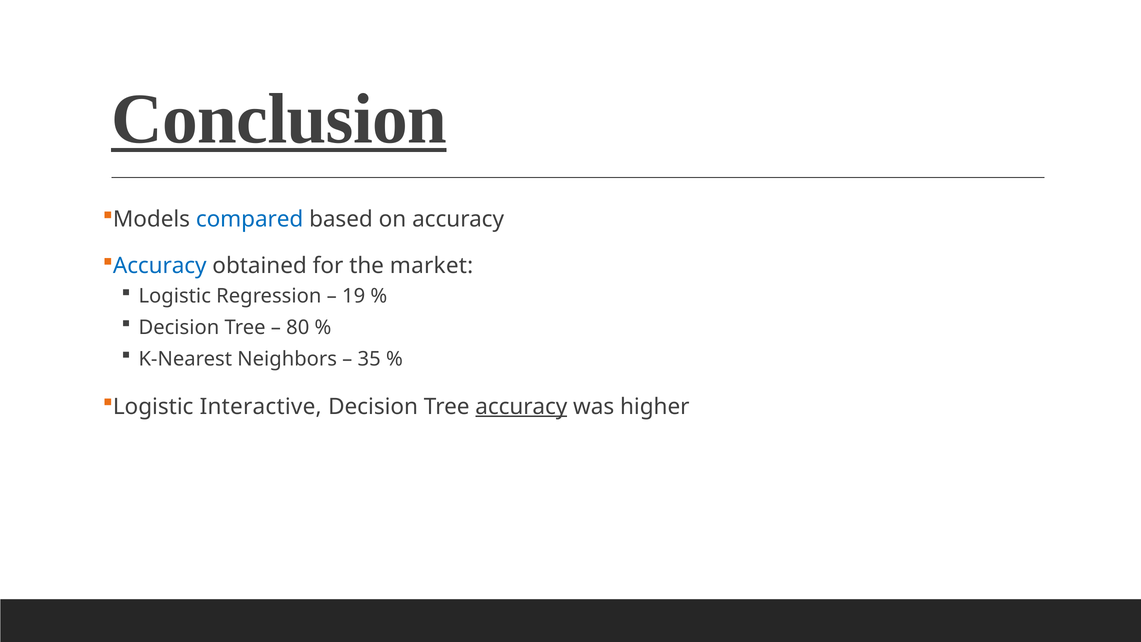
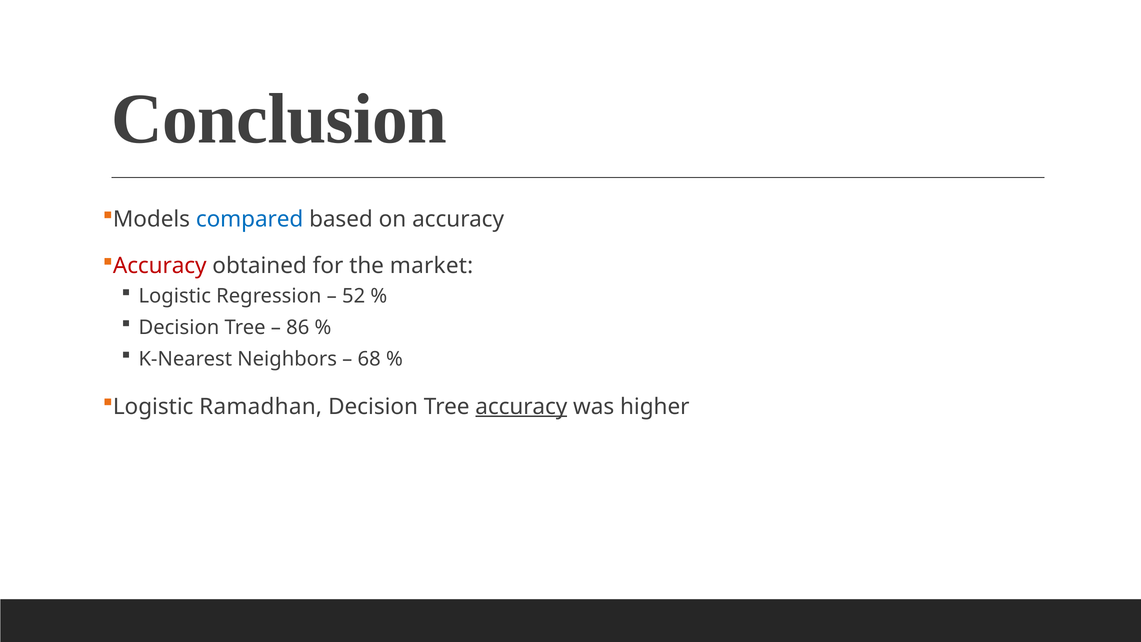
Conclusion underline: present -> none
Accuracy at (160, 266) colour: blue -> red
19: 19 -> 52
80: 80 -> 86
35: 35 -> 68
Interactive: Interactive -> Ramadhan
